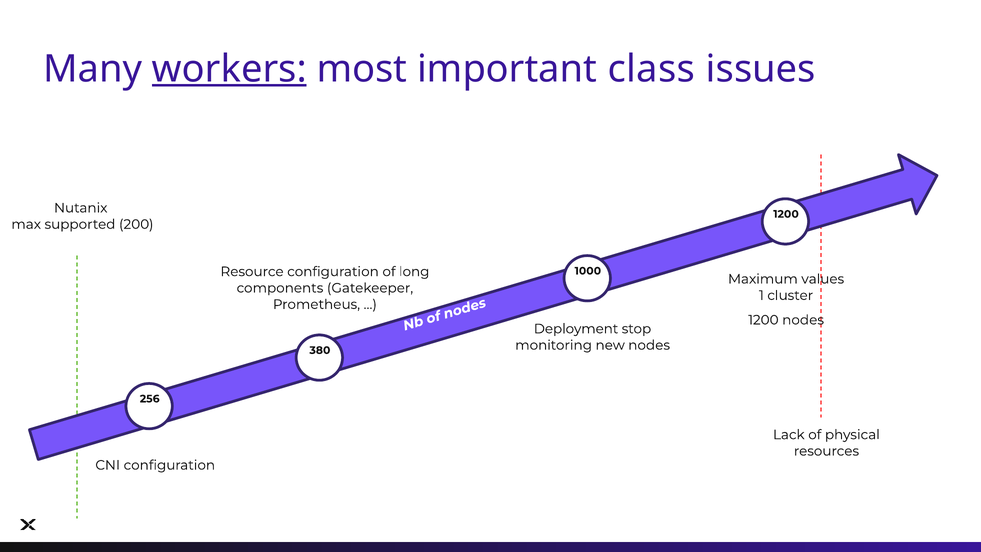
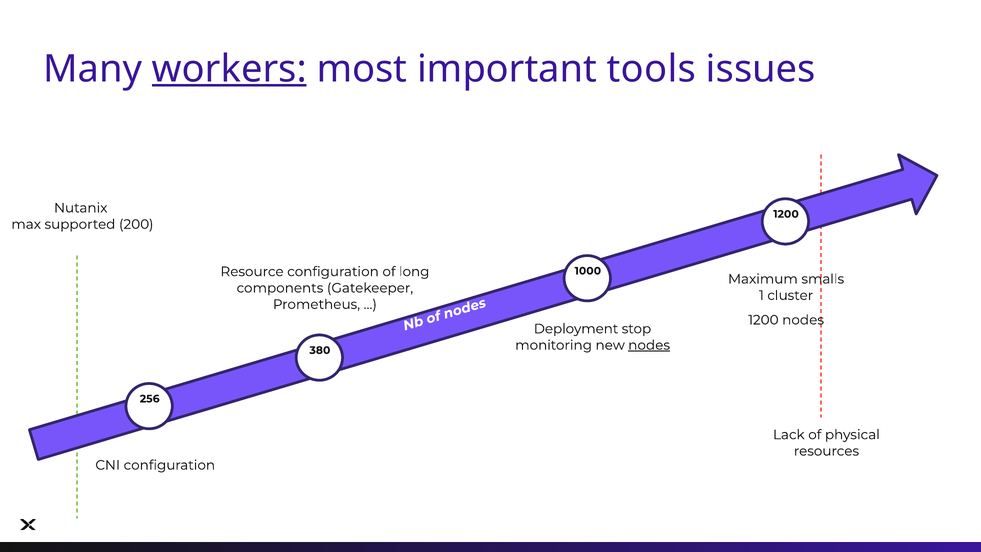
class: class -> tools
values: values -> smalls
nodes at (649, 345) underline: none -> present
